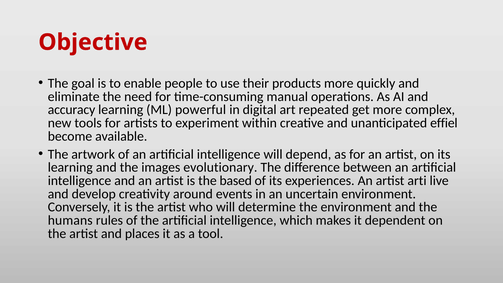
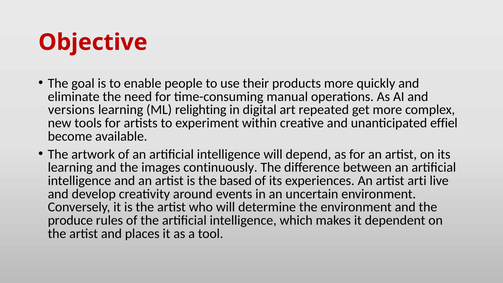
accuracy: accuracy -> versions
powerful: powerful -> relighting
evolutionary: evolutionary -> continuously
humans: humans -> produce
